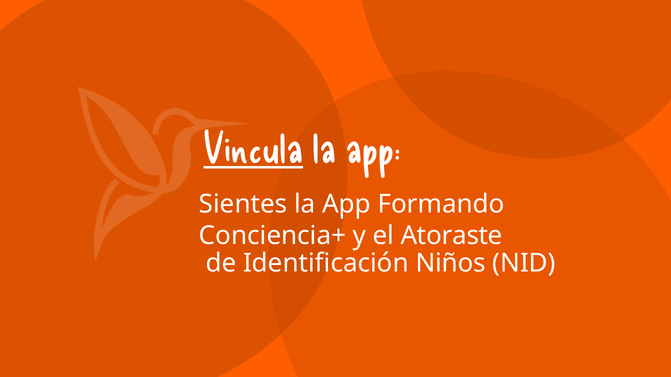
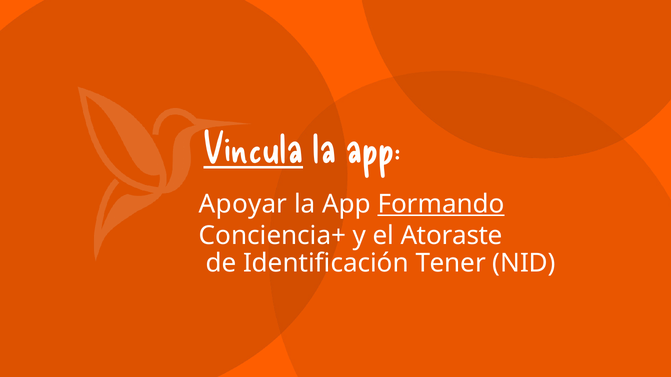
Sientes: Sientes -> Apoyar
Formando underline: none -> present
Niños: Niños -> Tener
